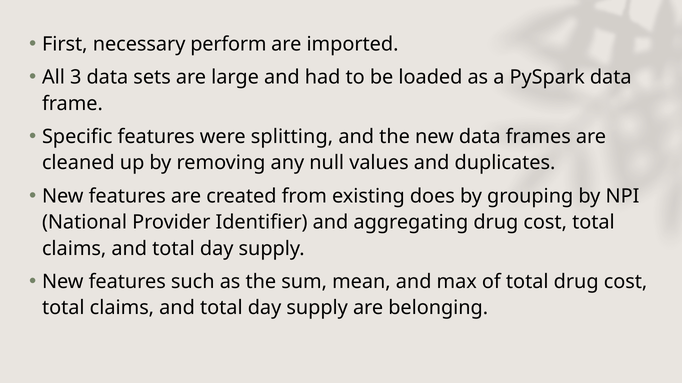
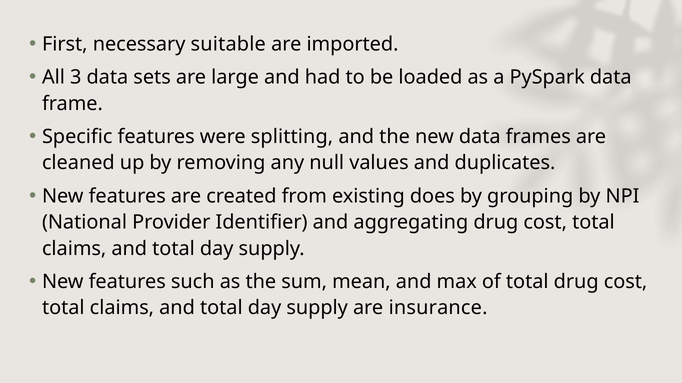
perform: perform -> suitable
belonging: belonging -> insurance
